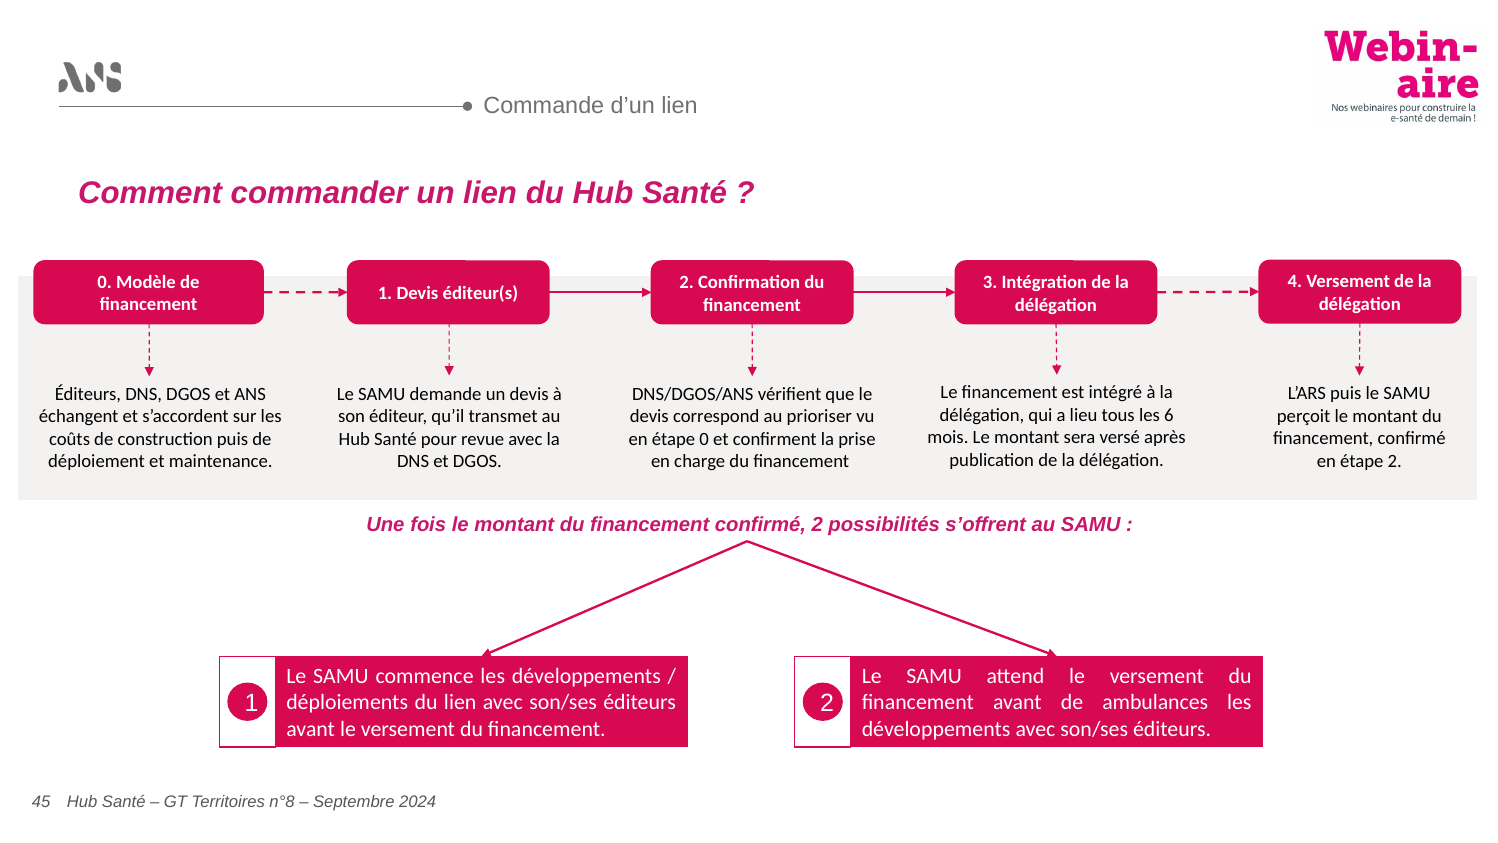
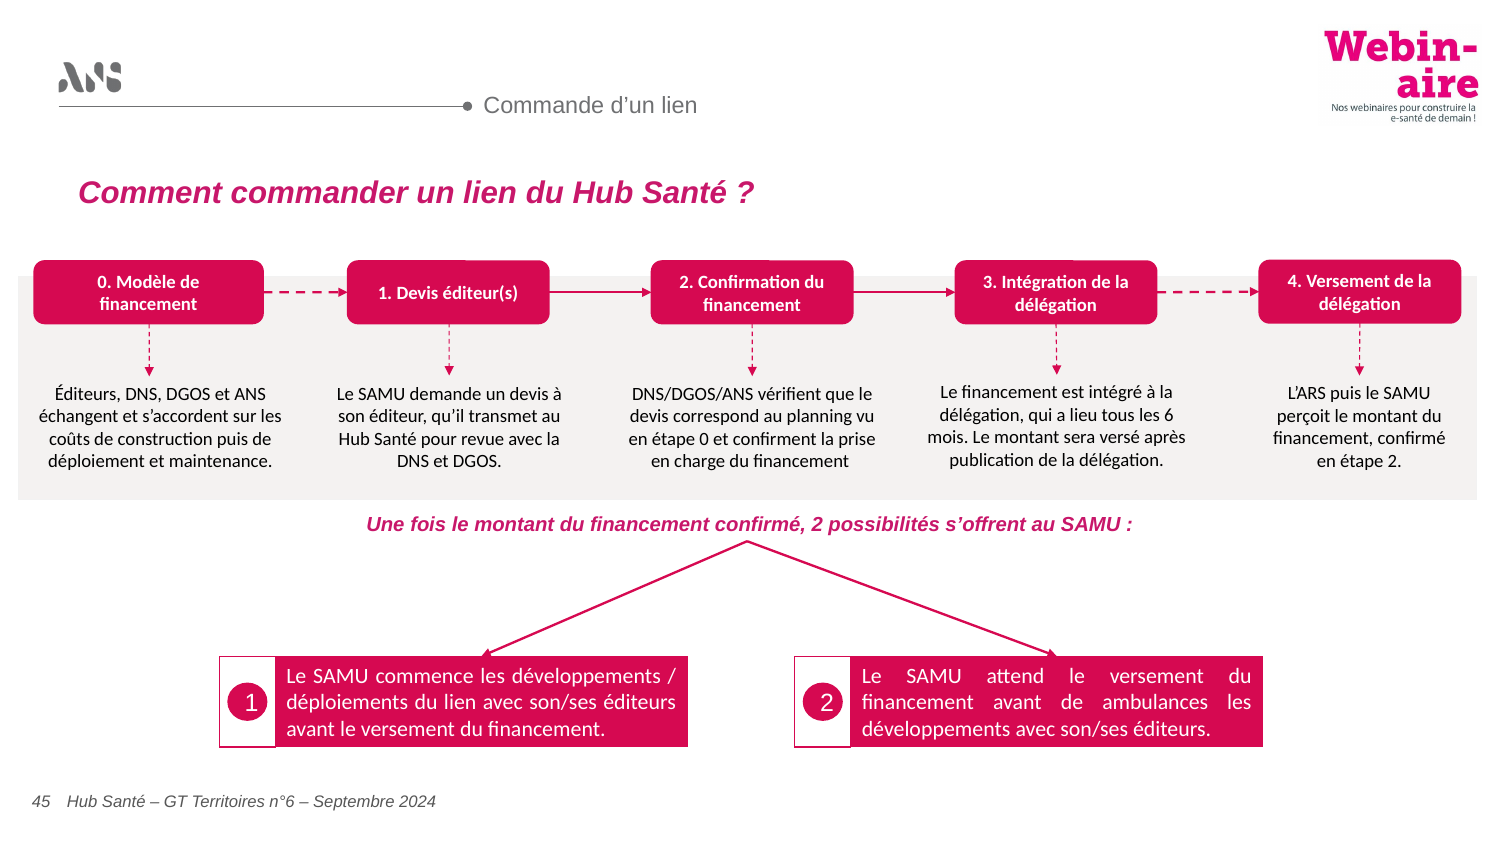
prioriser: prioriser -> planning
n°8: n°8 -> n°6
